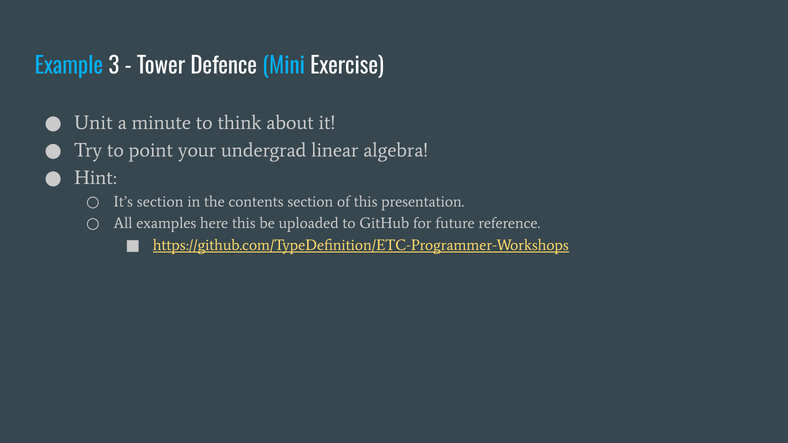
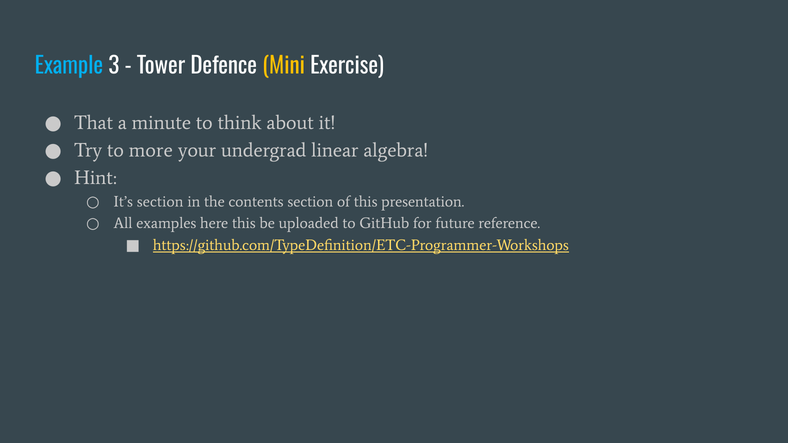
Mini colour: light blue -> yellow
Unit: Unit -> That
point: point -> more
